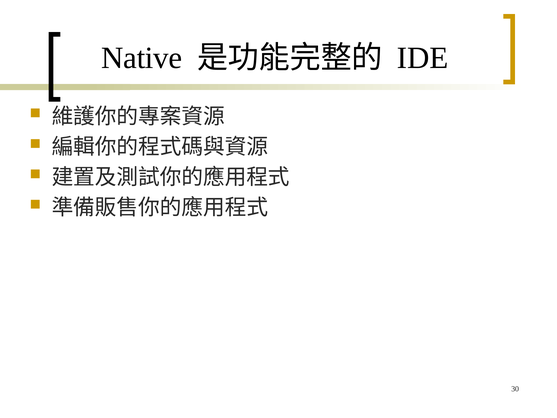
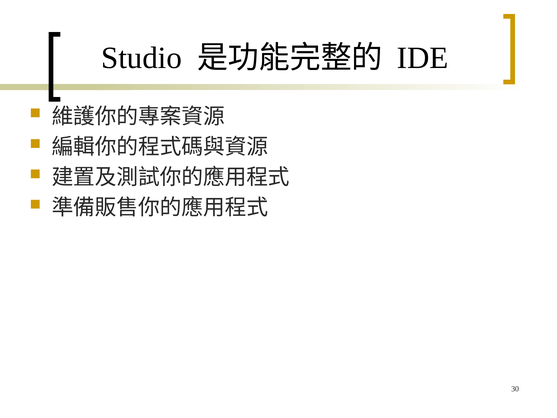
Native: Native -> Studio
